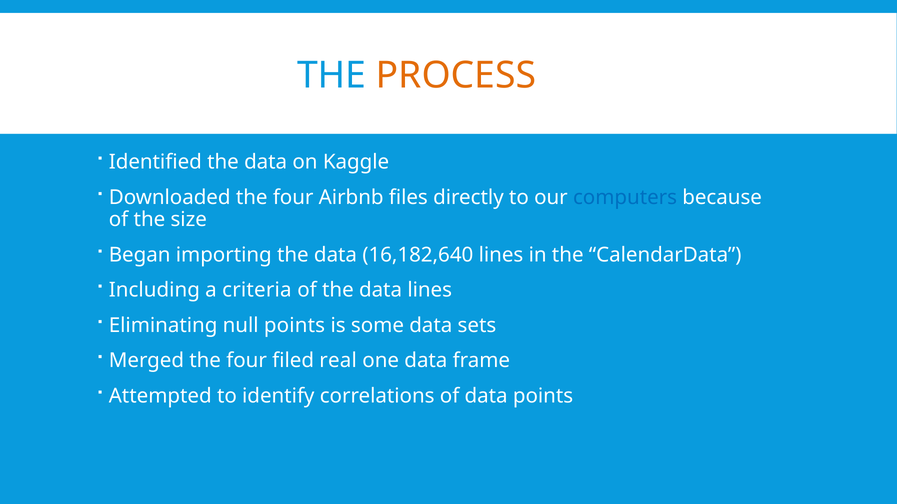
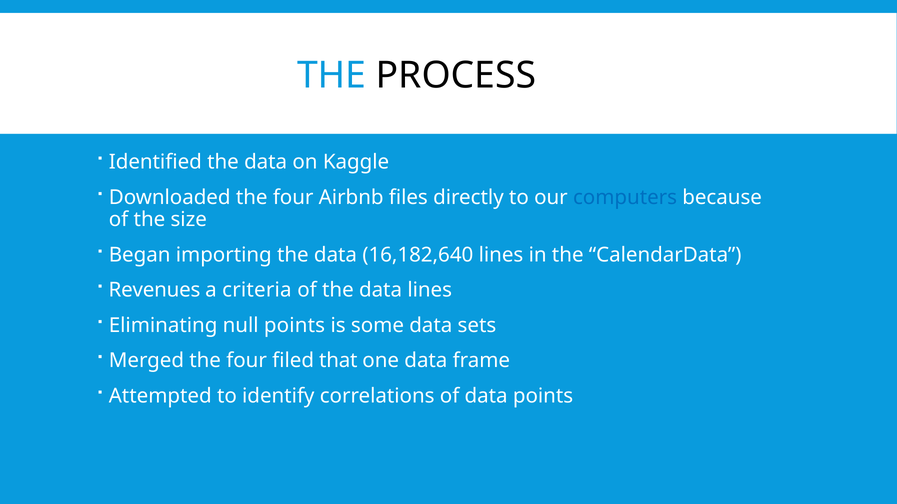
PROCESS colour: orange -> black
Including: Including -> Revenues
real: real -> that
